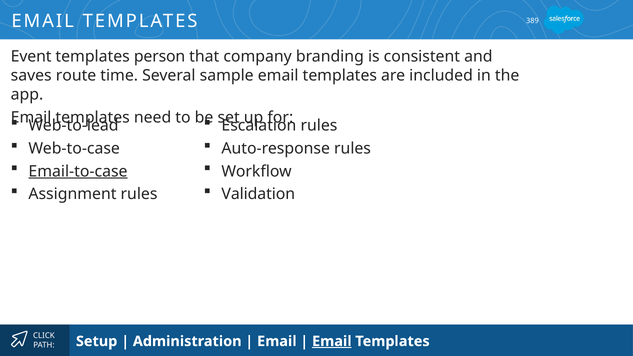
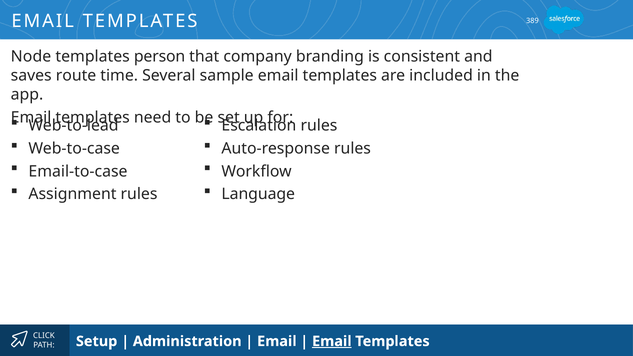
Event: Event -> Node
Email-to-case underline: present -> none
Validation: Validation -> Language
